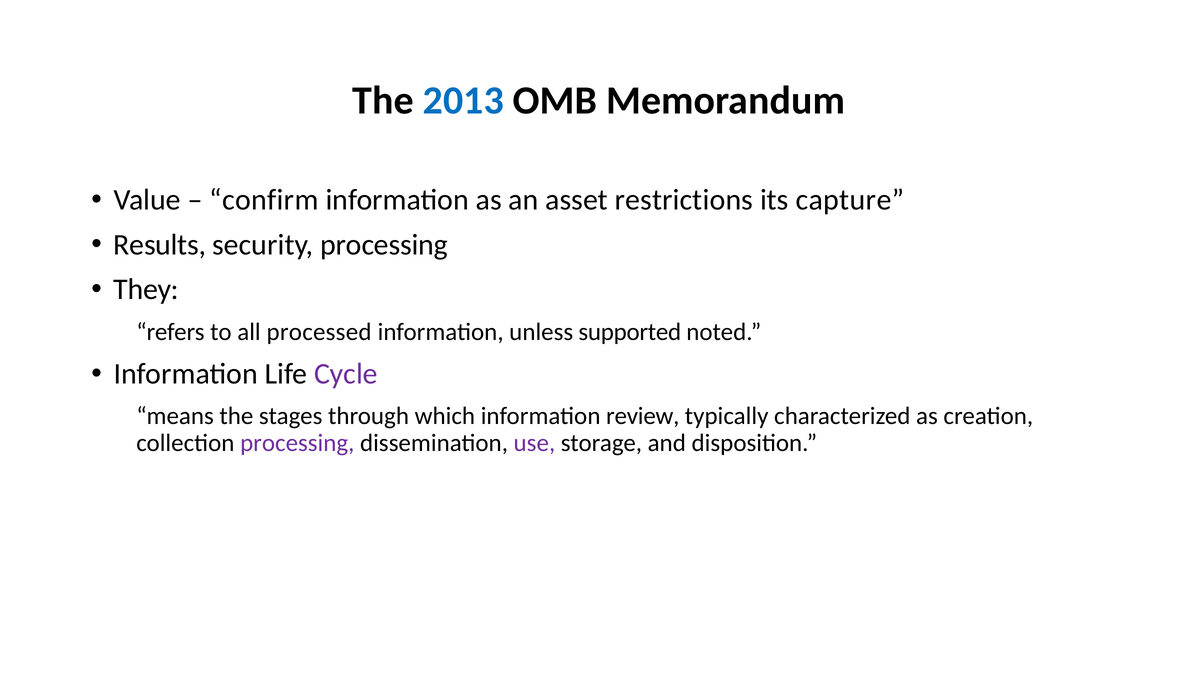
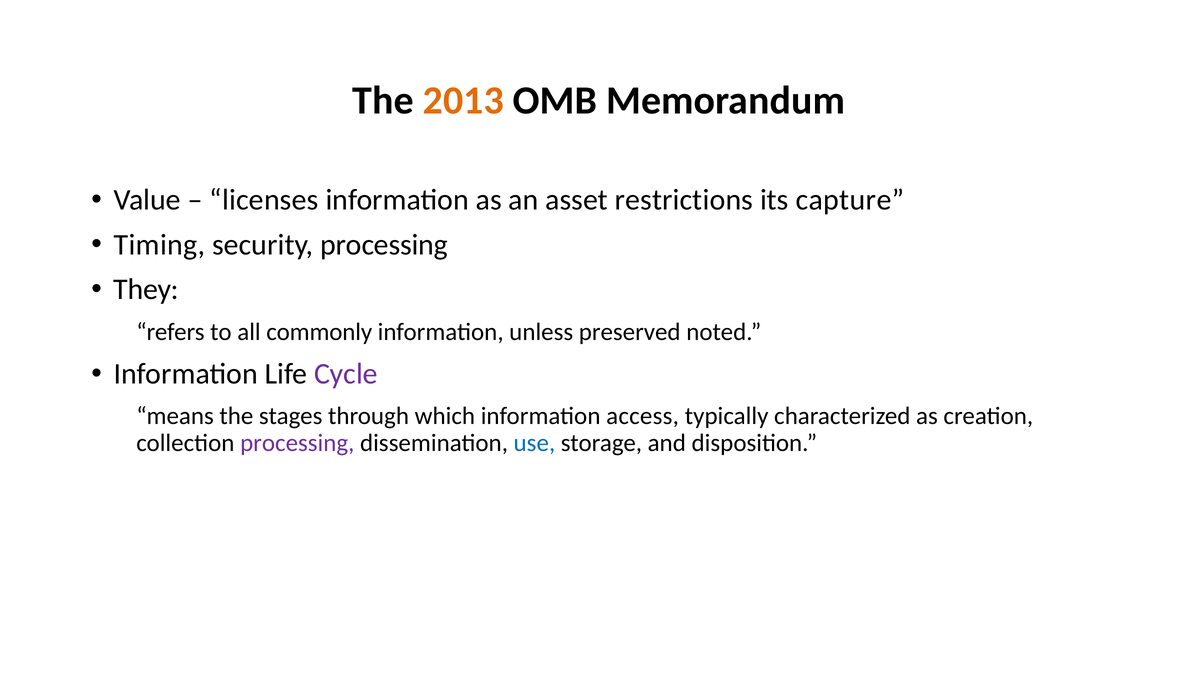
2013 colour: blue -> orange
confirm: confirm -> licenses
Results: Results -> Timing
processed: processed -> commonly
supported: supported -> preserved
review: review -> access
use colour: purple -> blue
